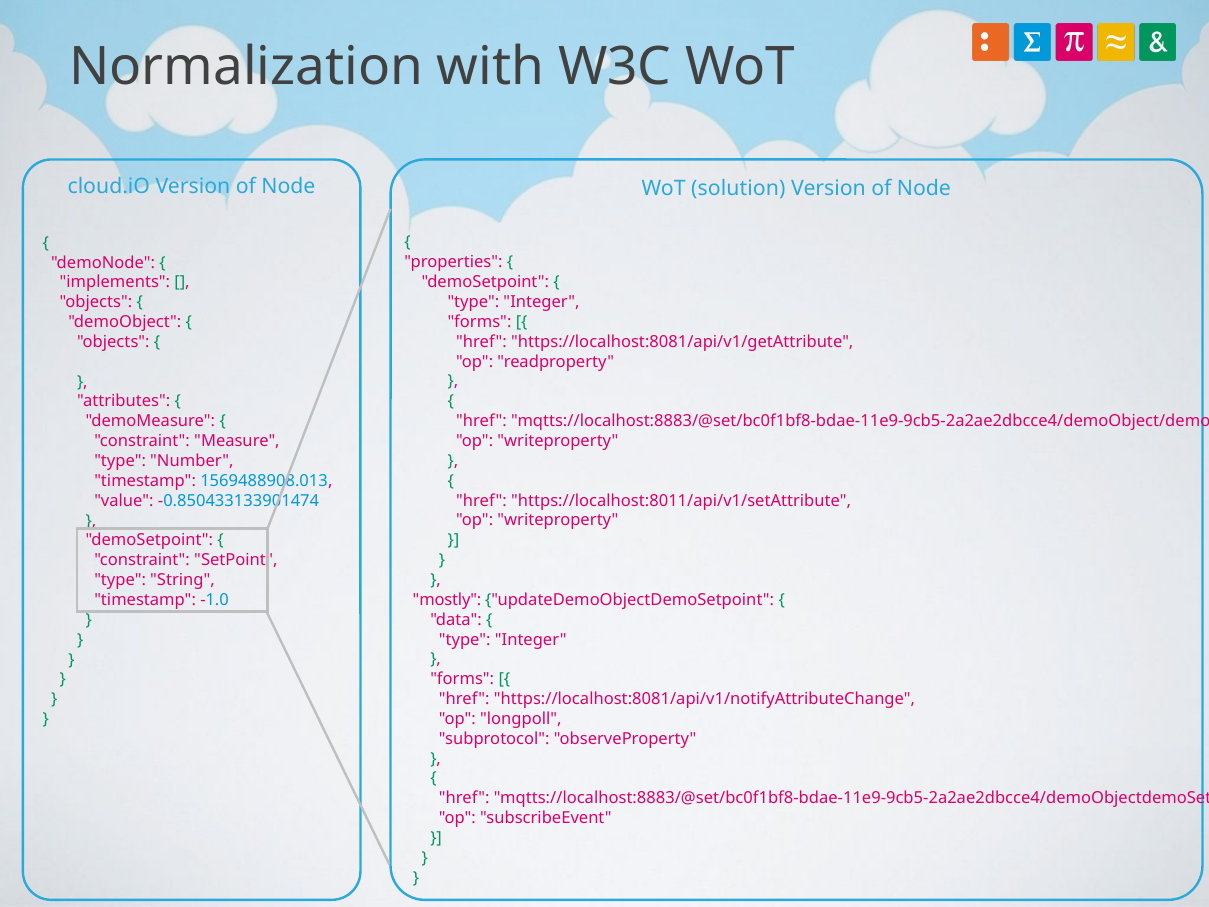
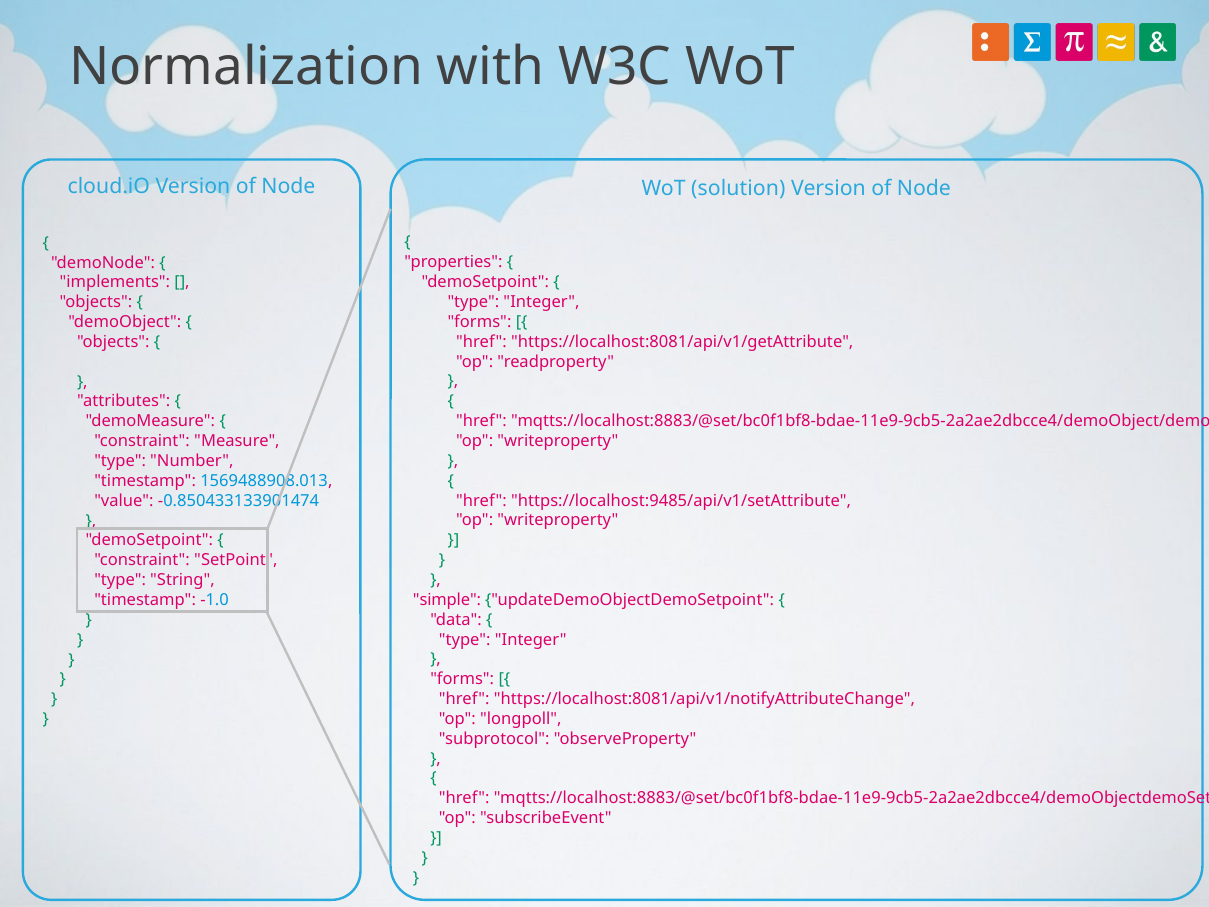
https://localhost:8011/api/v1/setAttribute: https://localhost:8011/api/v1/setAttribute -> https://localhost:9485/api/v1/setAttribute
mostly: mostly -> simple
